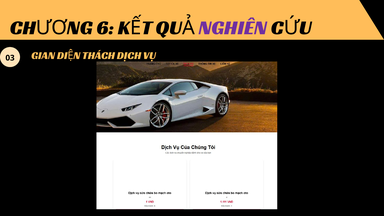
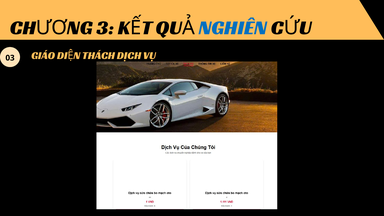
6: 6 -> 3
NGHIÊN colour: purple -> blue
GIAN: GIAN -> GIÁO
